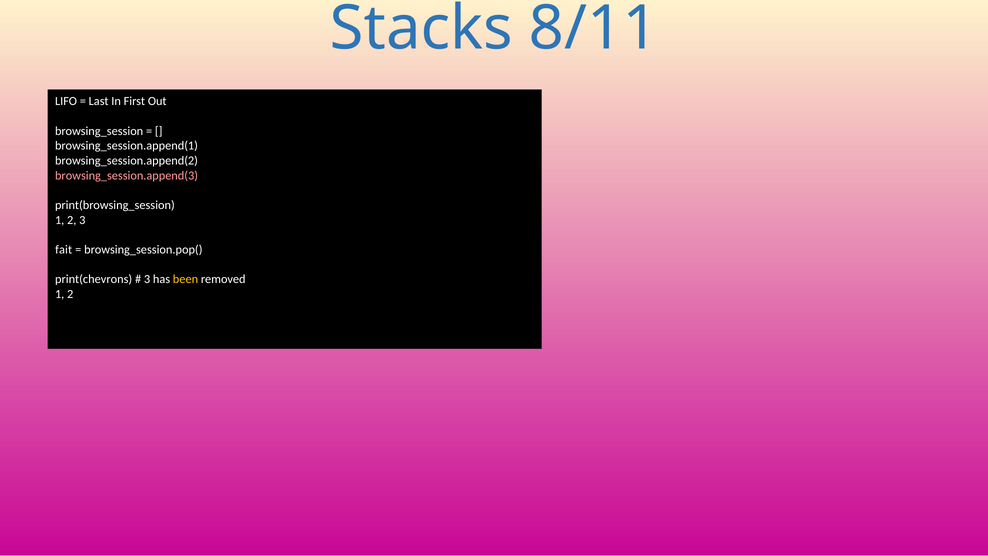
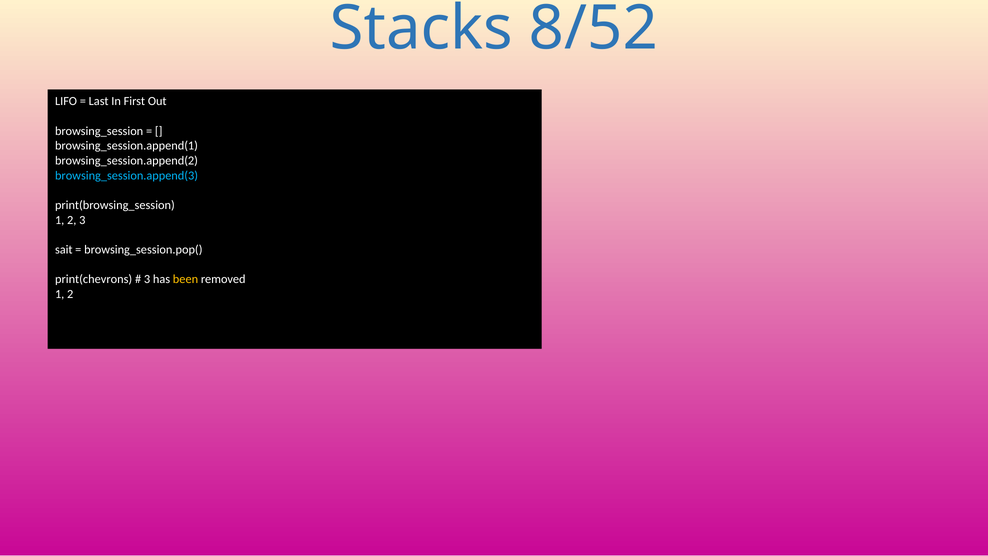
8/11: 8/11 -> 8/52
browsing_session.append(3 colour: pink -> light blue
fait: fait -> sait
